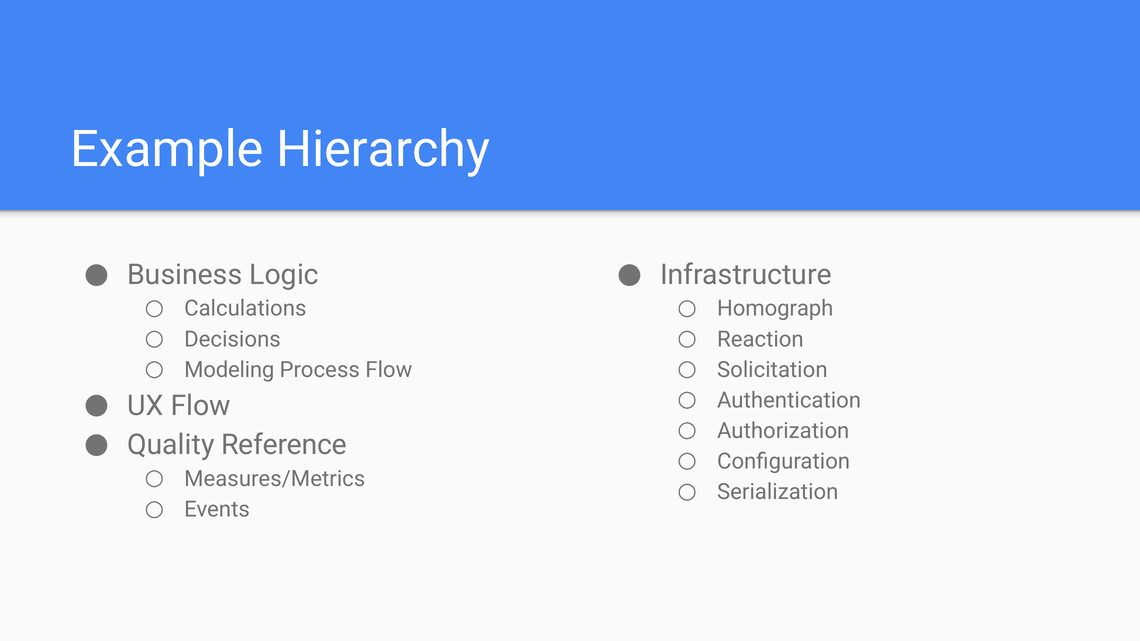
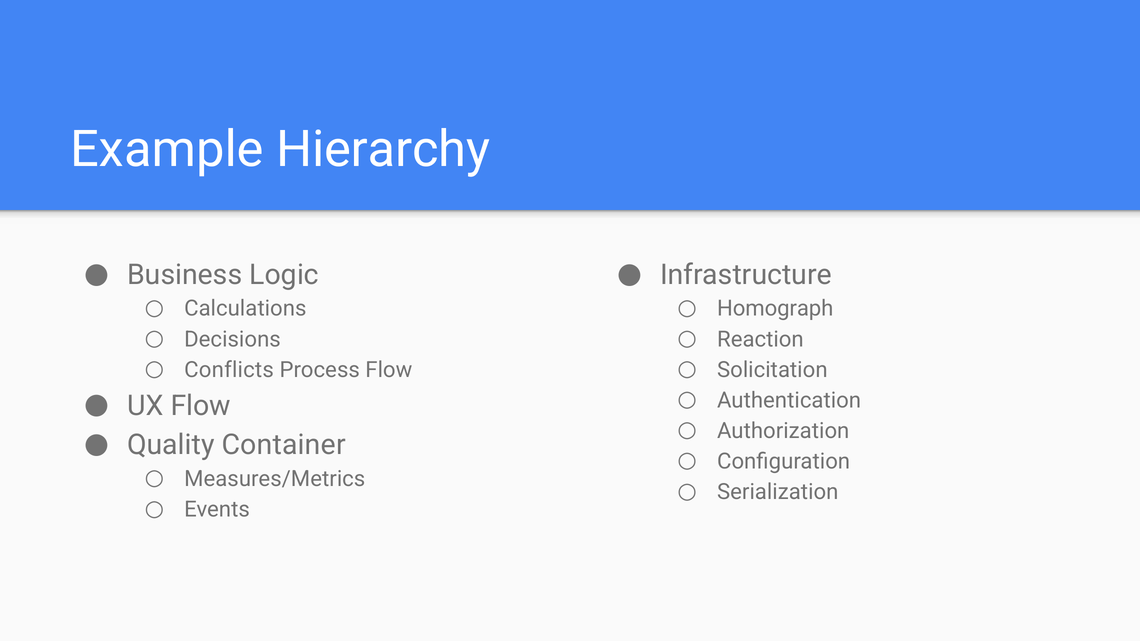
Modeling: Modeling -> Conflicts
Reference: Reference -> Container
